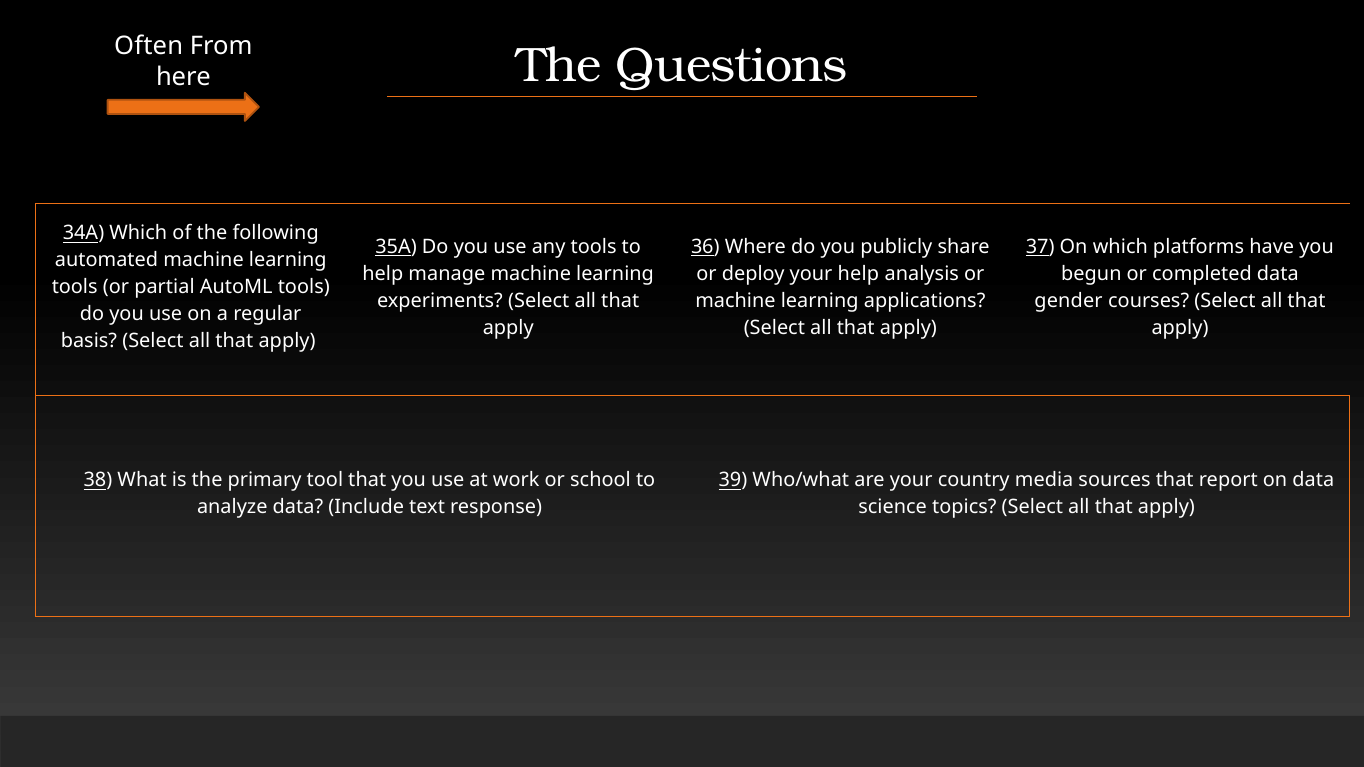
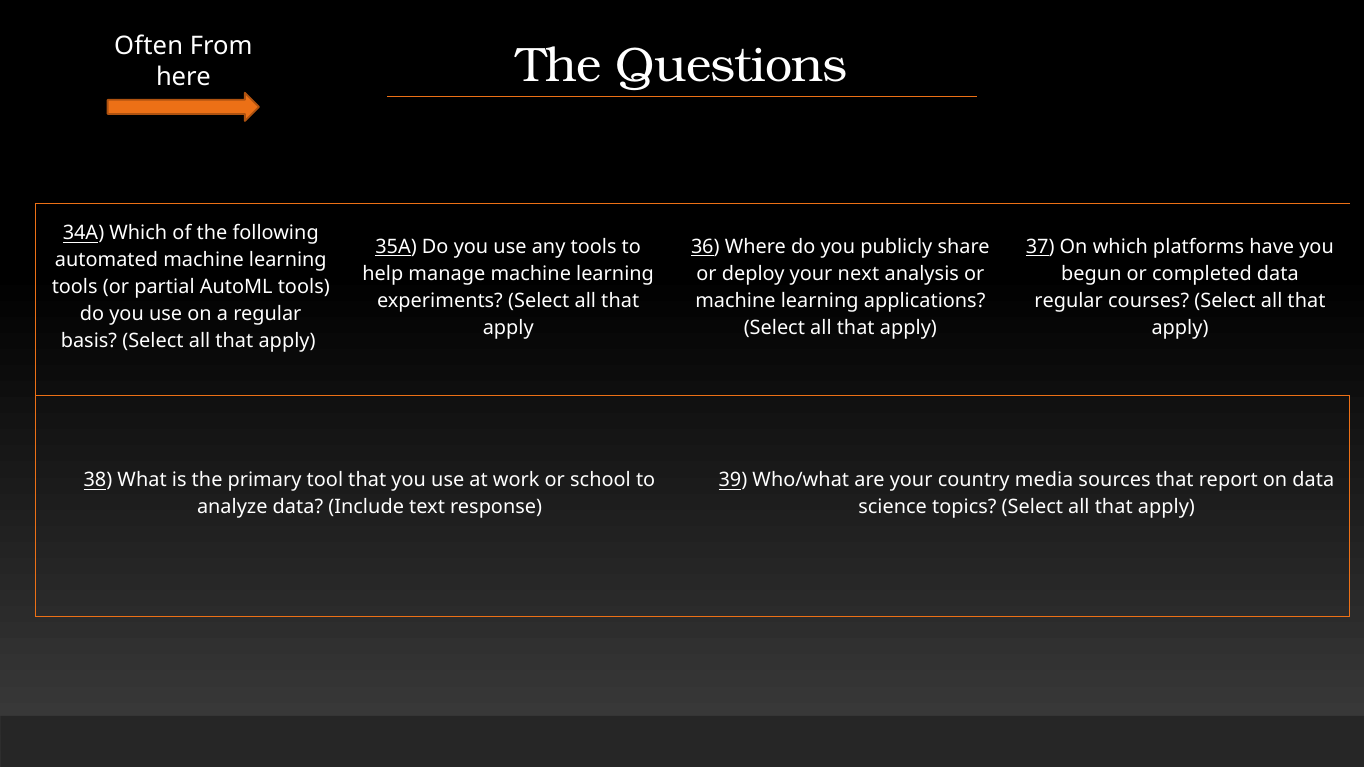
your help: help -> next
gender at (1069, 301): gender -> regular
